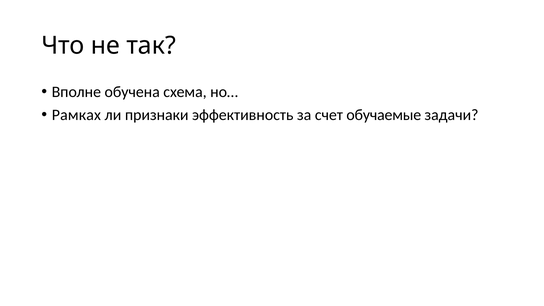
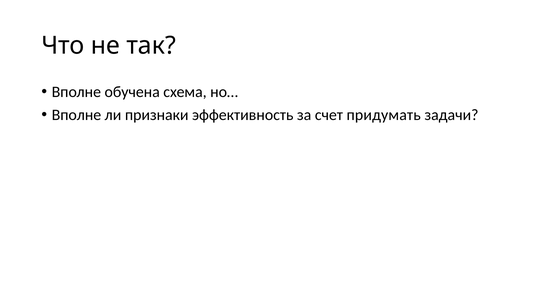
Рамках at (76, 115): Рамках -> Вполне
обучаемые: обучаемые -> придумать
